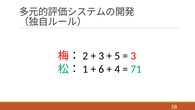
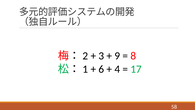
5: 5 -> 9
3 at (133, 56): 3 -> 8
71: 71 -> 17
